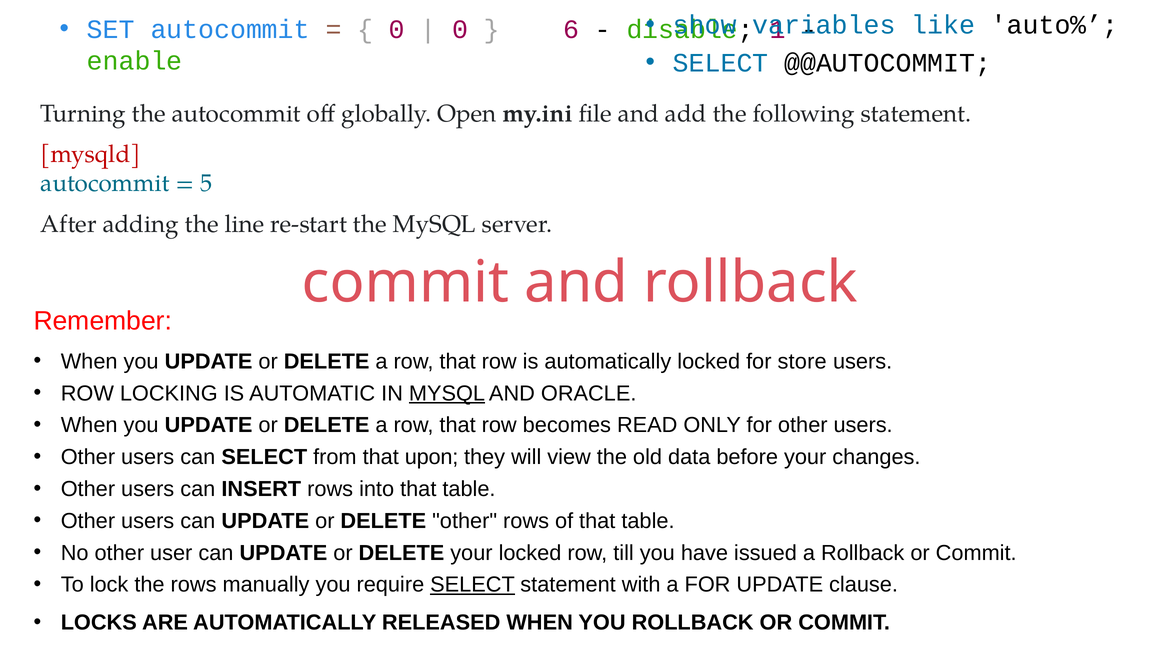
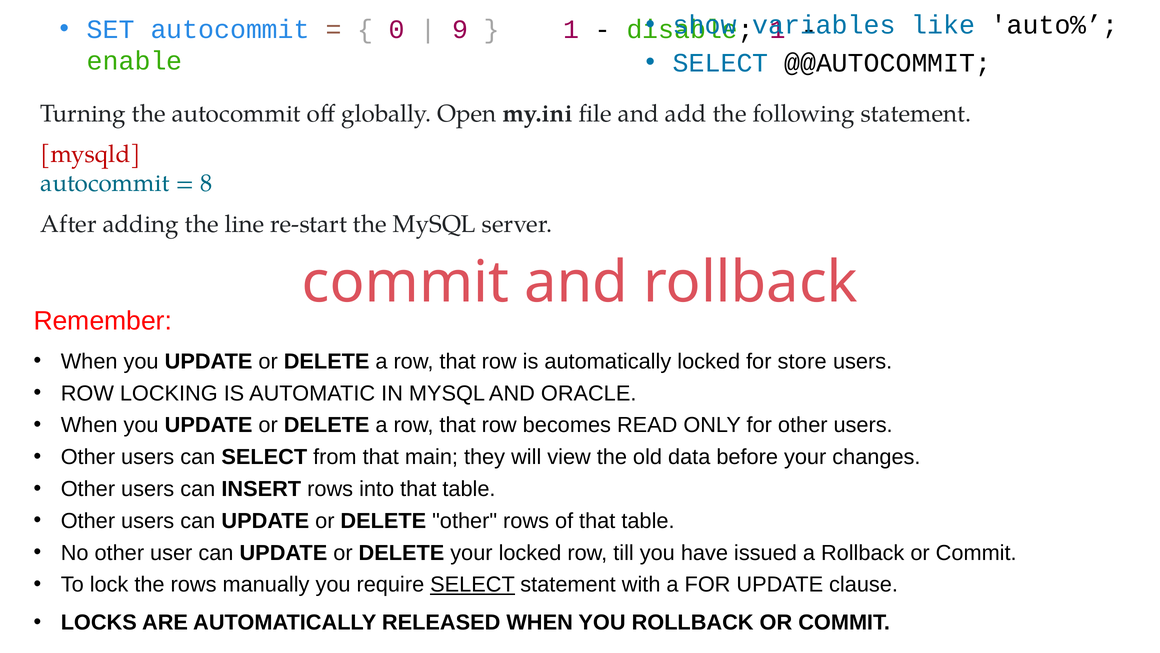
0 at (460, 29): 0 -> 9
6 at (571, 29): 6 -> 1
5: 5 -> 8
MYSQL at (447, 393) underline: present -> none
upon: upon -> main
